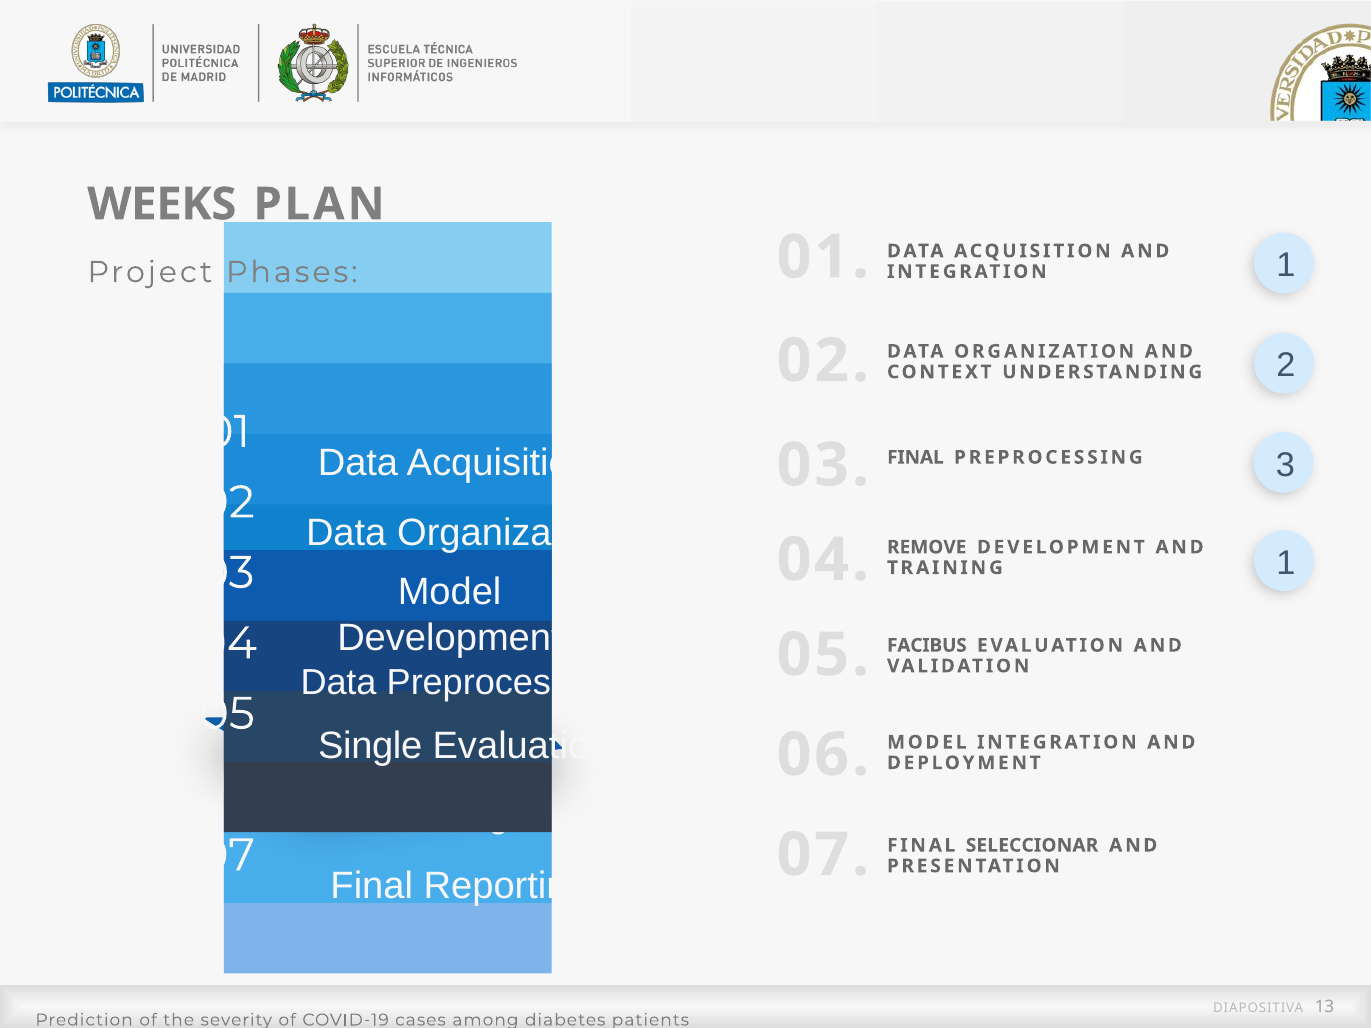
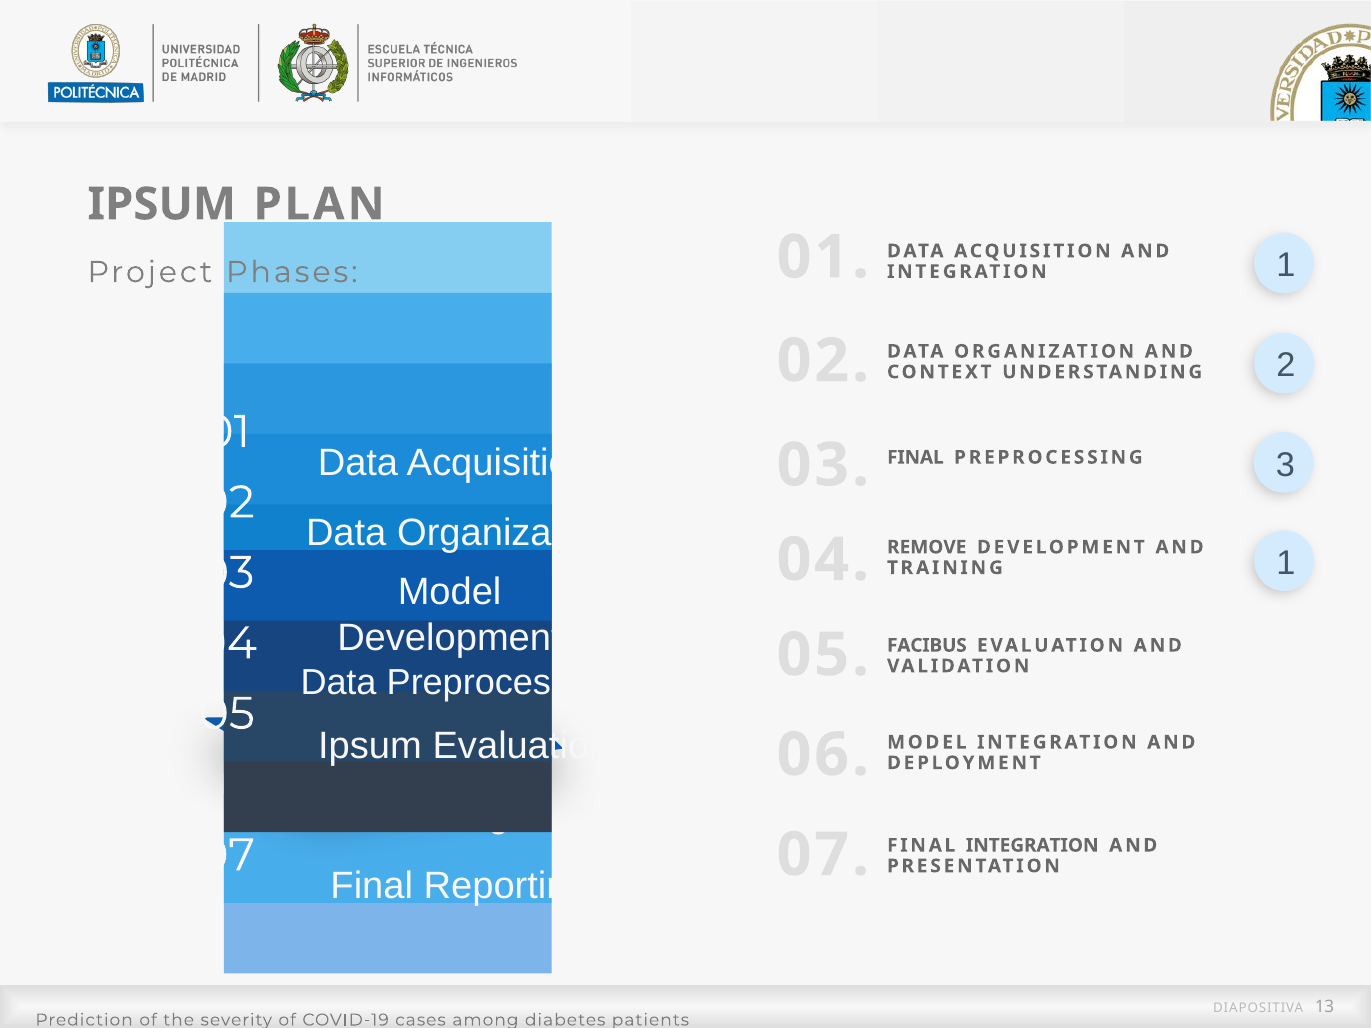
WEEKS at (162, 204): WEEKS -> IPSUM
Single at (370, 746): Single -> Ipsum
FINAL SELECCIONAR: SELECCIONAR -> INTEGRATION
